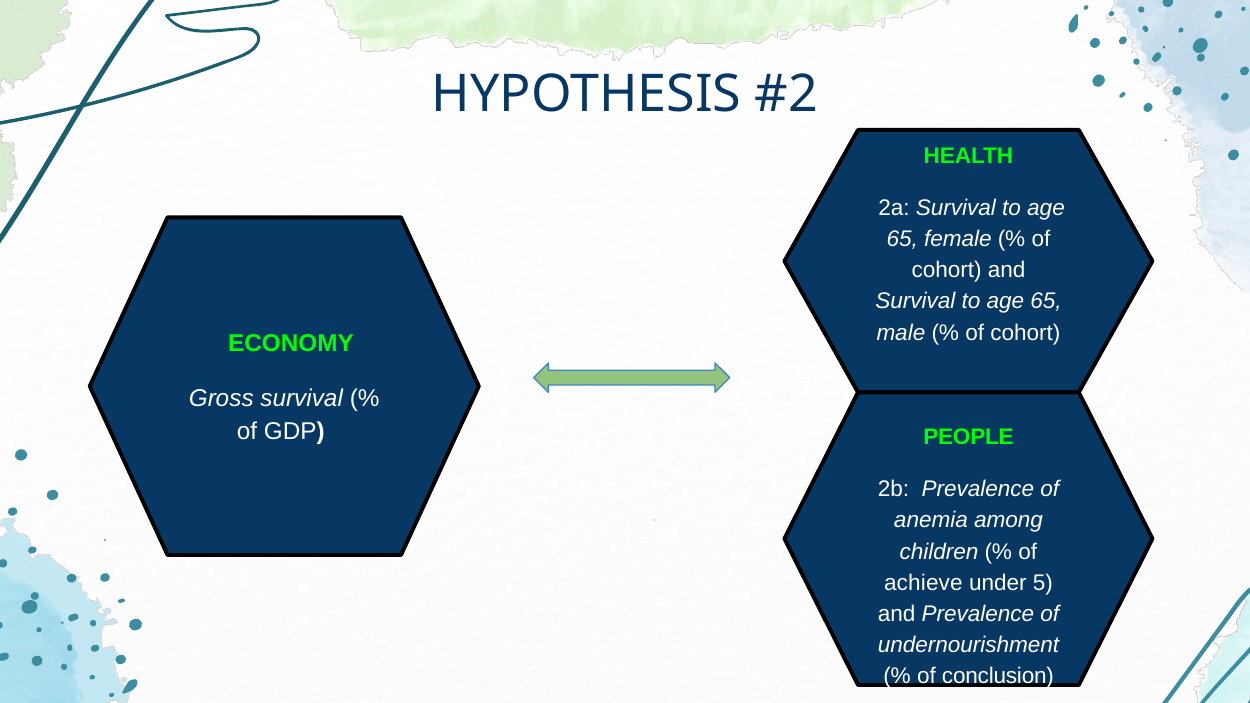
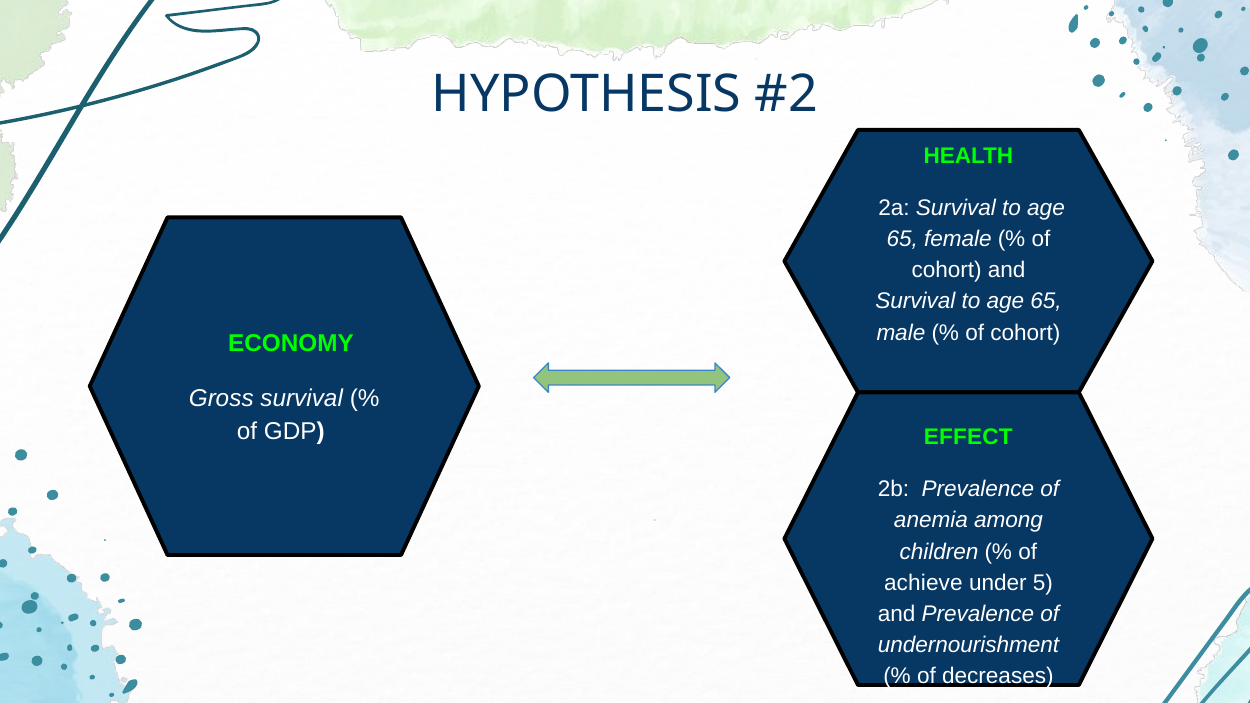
PEOPLE: PEOPLE -> EFFECT
conclusion: conclusion -> decreases
